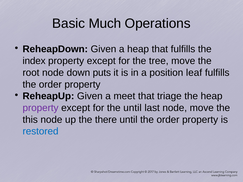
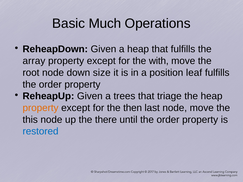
index: index -> array
tree: tree -> with
puts: puts -> size
meet: meet -> trees
property at (41, 108) colour: purple -> orange
the until: until -> then
